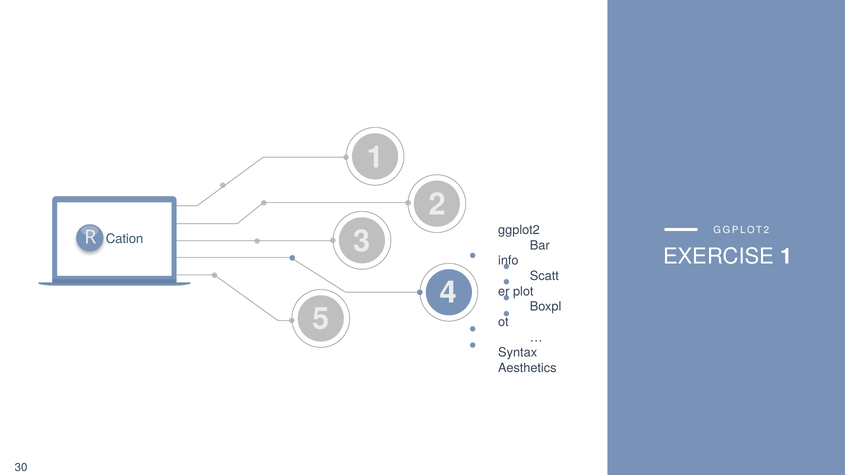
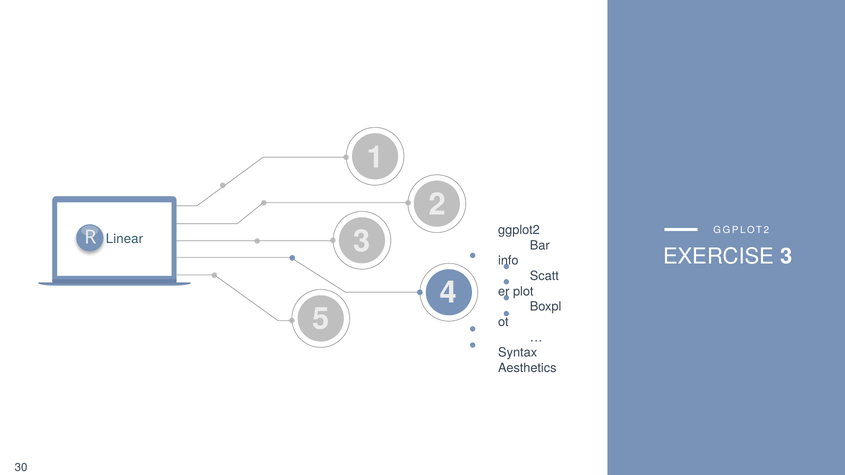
Cation: Cation -> Linear
EXERCISE 1: 1 -> 3
